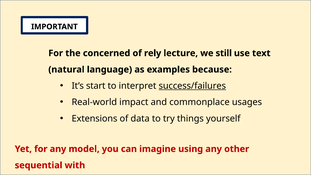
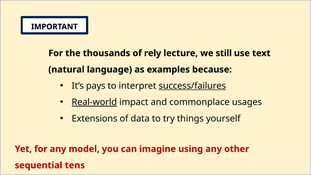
concerned: concerned -> thousands
start: start -> pays
Real-world underline: none -> present
with: with -> tens
